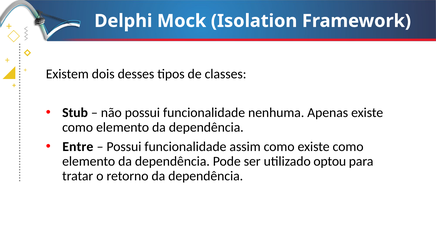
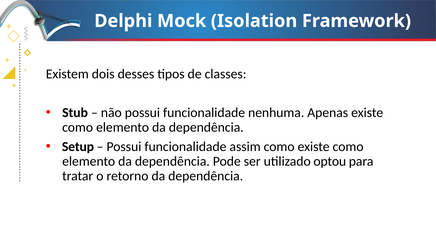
Entre: Entre -> Setup
